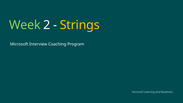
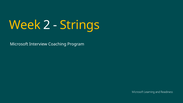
Week colour: light green -> yellow
